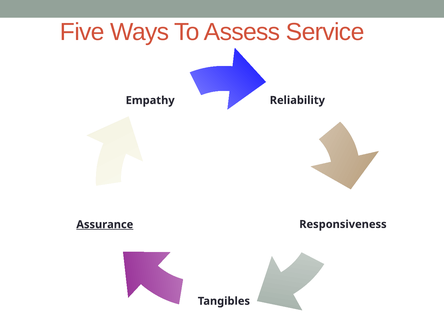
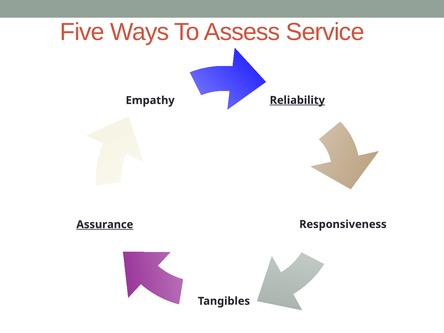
Reliability underline: none -> present
